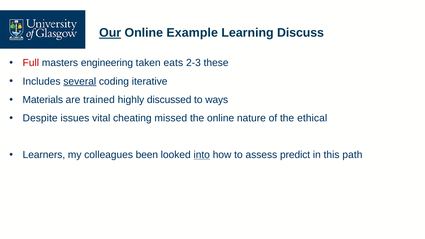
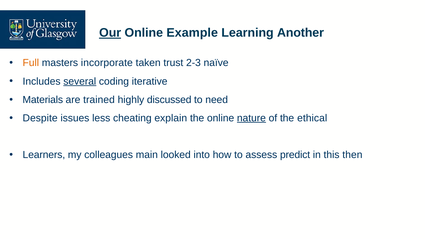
Discuss: Discuss -> Another
Full colour: red -> orange
engineering: engineering -> incorporate
eats: eats -> trust
these: these -> naïve
ways: ways -> need
vital: vital -> less
missed: missed -> explain
nature underline: none -> present
been: been -> main
into underline: present -> none
path: path -> then
